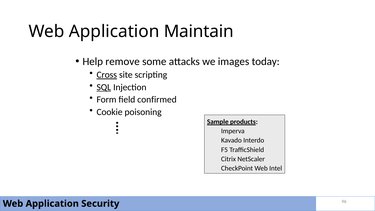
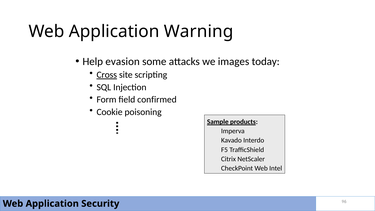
Maintain: Maintain -> Warning
remove: remove -> evasion
SQL underline: present -> none
